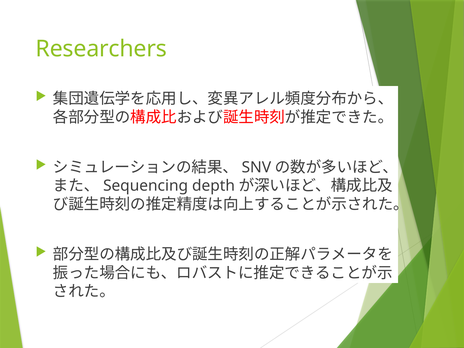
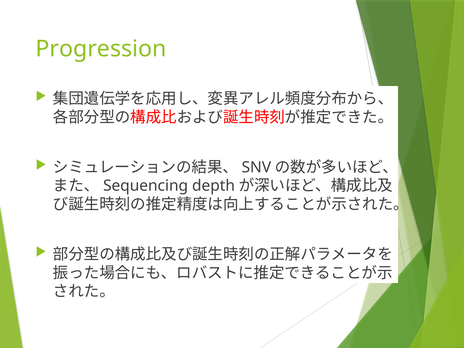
Researchers: Researchers -> Progression
